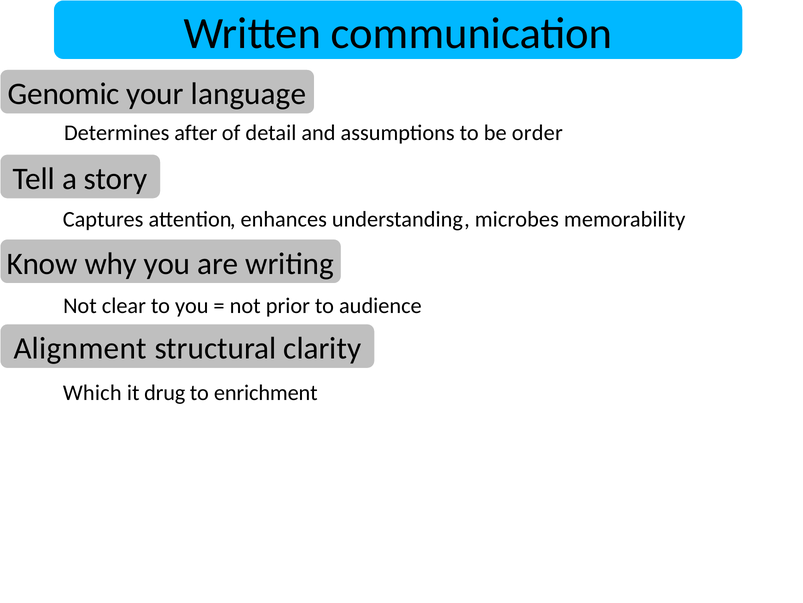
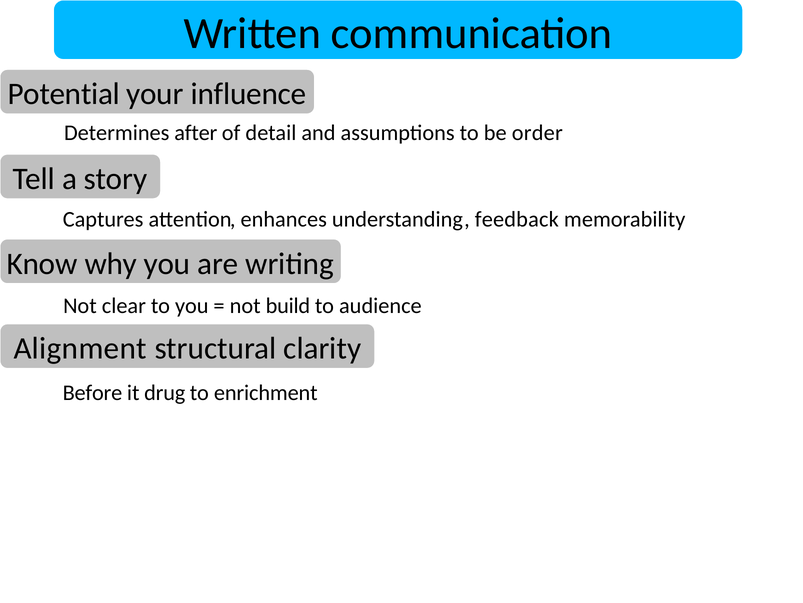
Genomic: Genomic -> Potential
language: language -> influence
microbes: microbes -> feedback
prior: prior -> build
Which: Which -> Before
